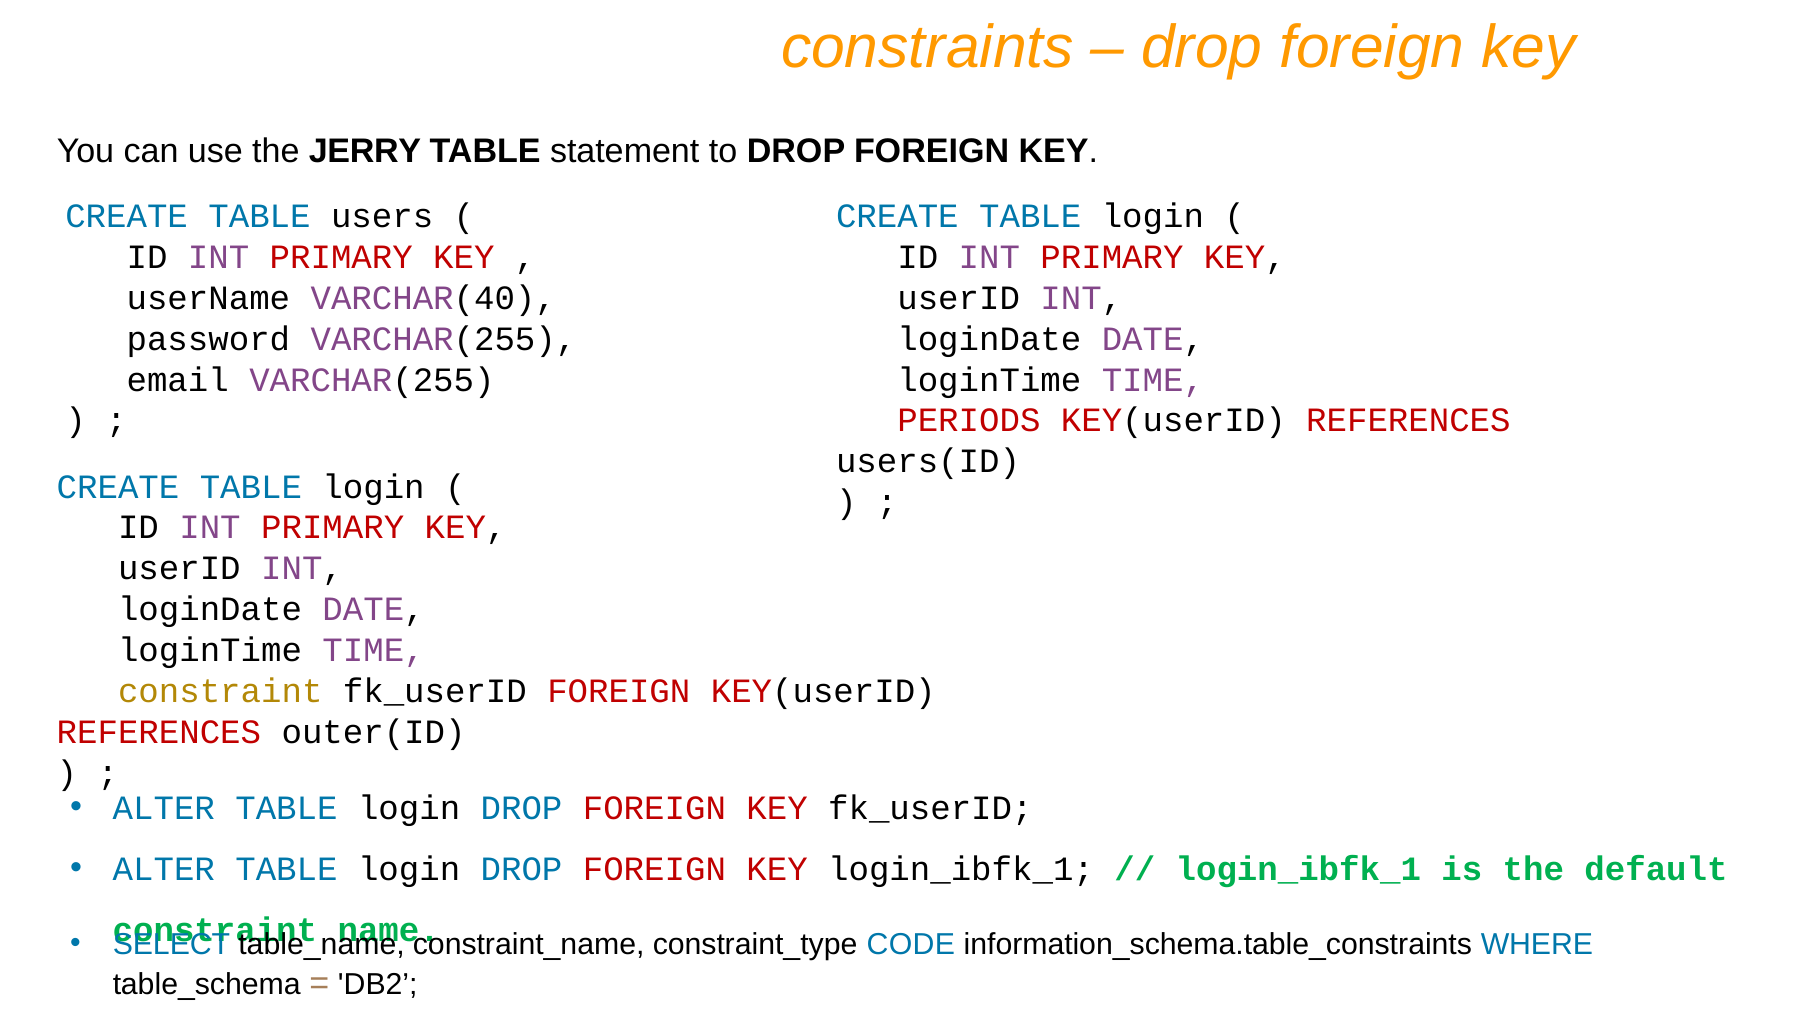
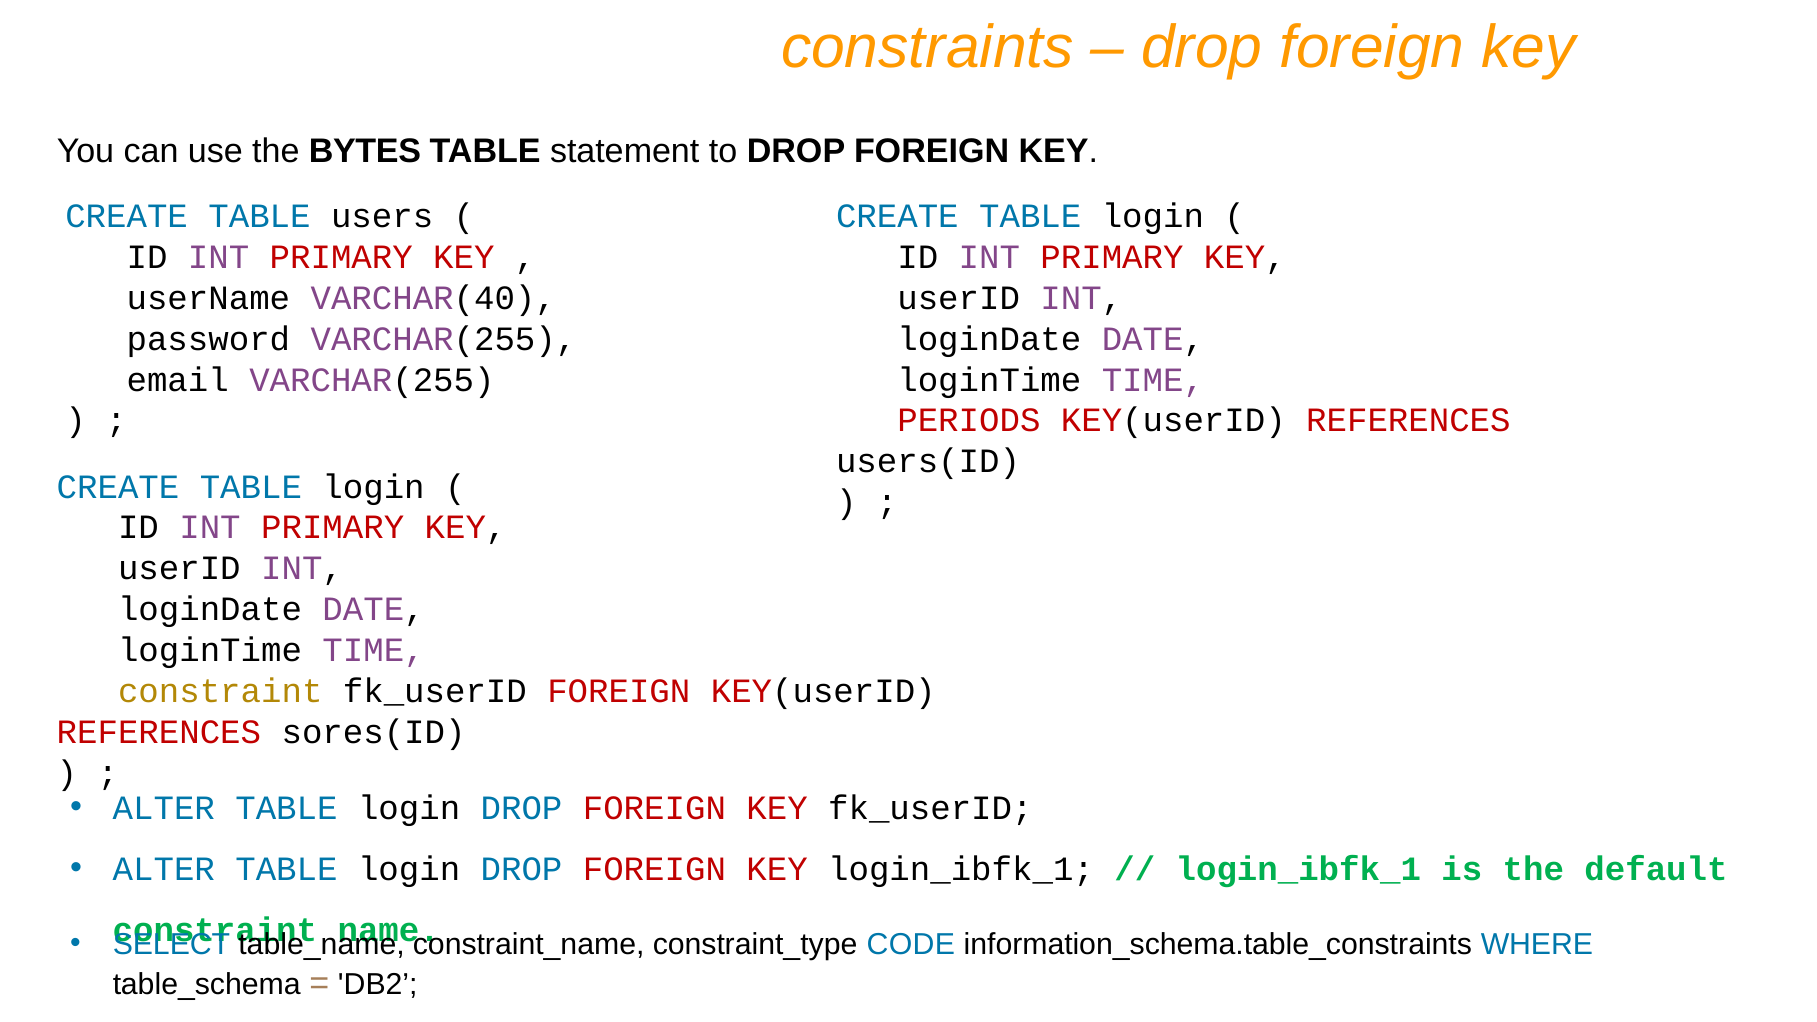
JERRY: JERRY -> BYTES
outer(ID: outer(ID -> sores(ID
